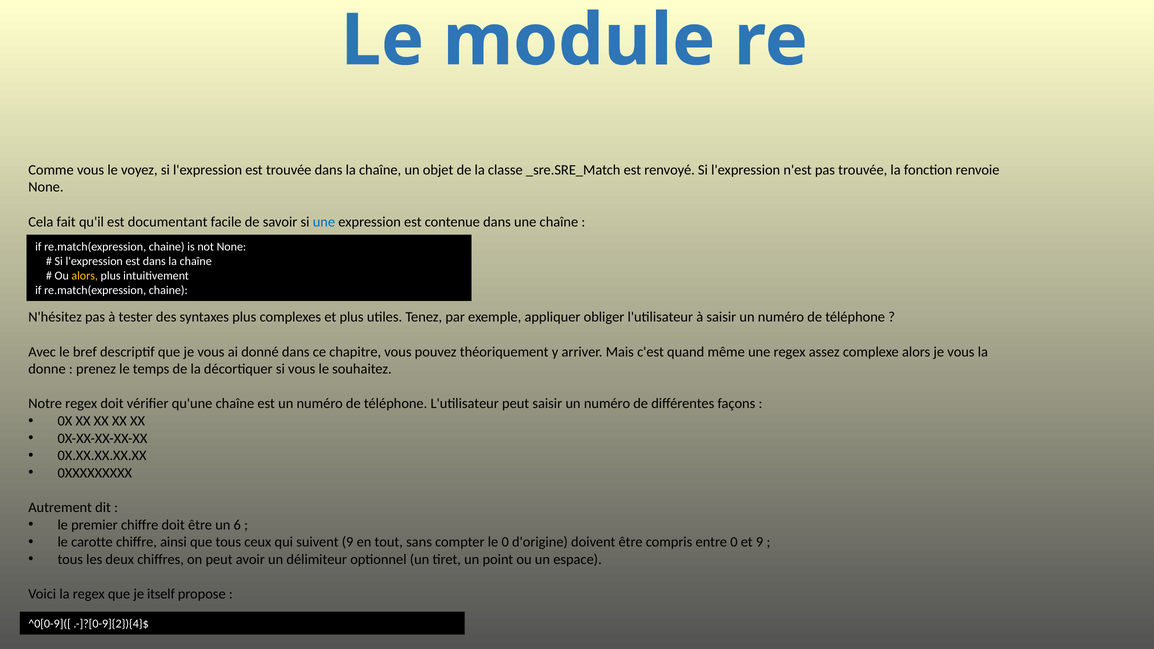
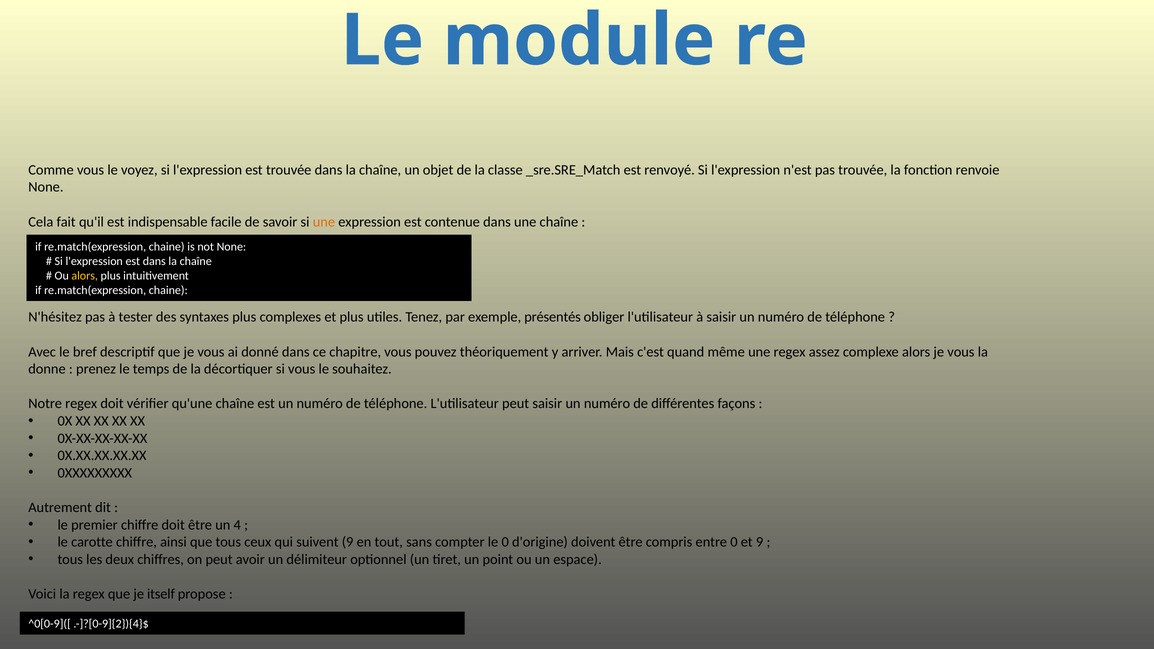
documentant: documentant -> indispensable
une at (324, 222) colour: blue -> orange
appliquer: appliquer -> présentés
6: 6 -> 4
